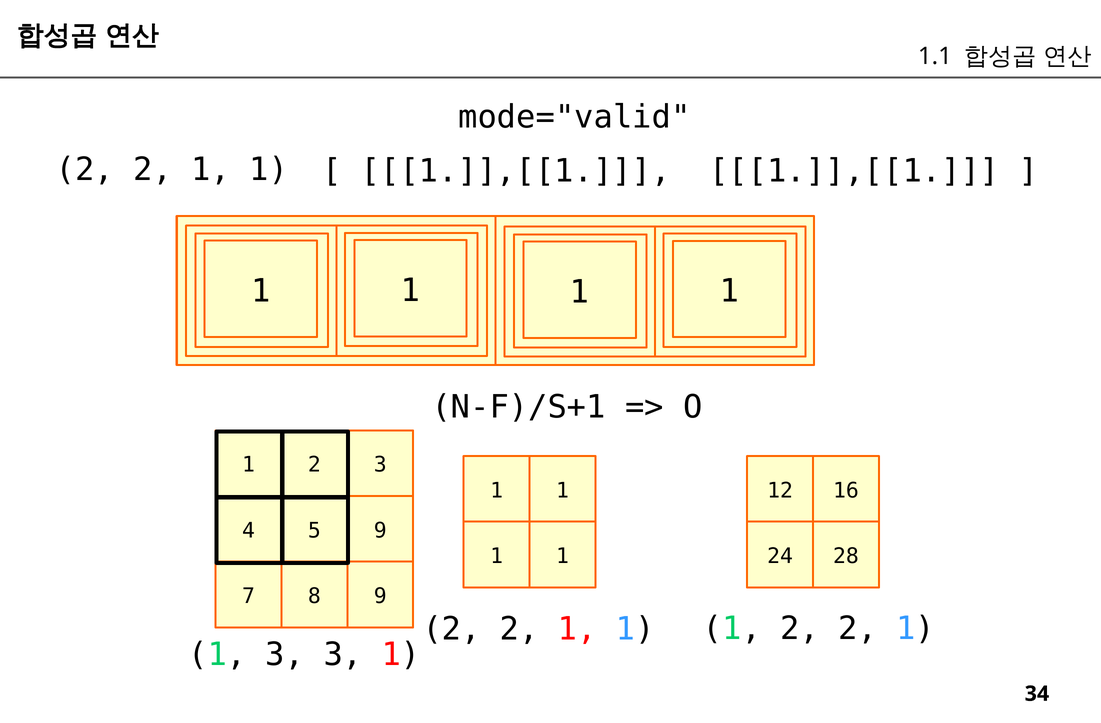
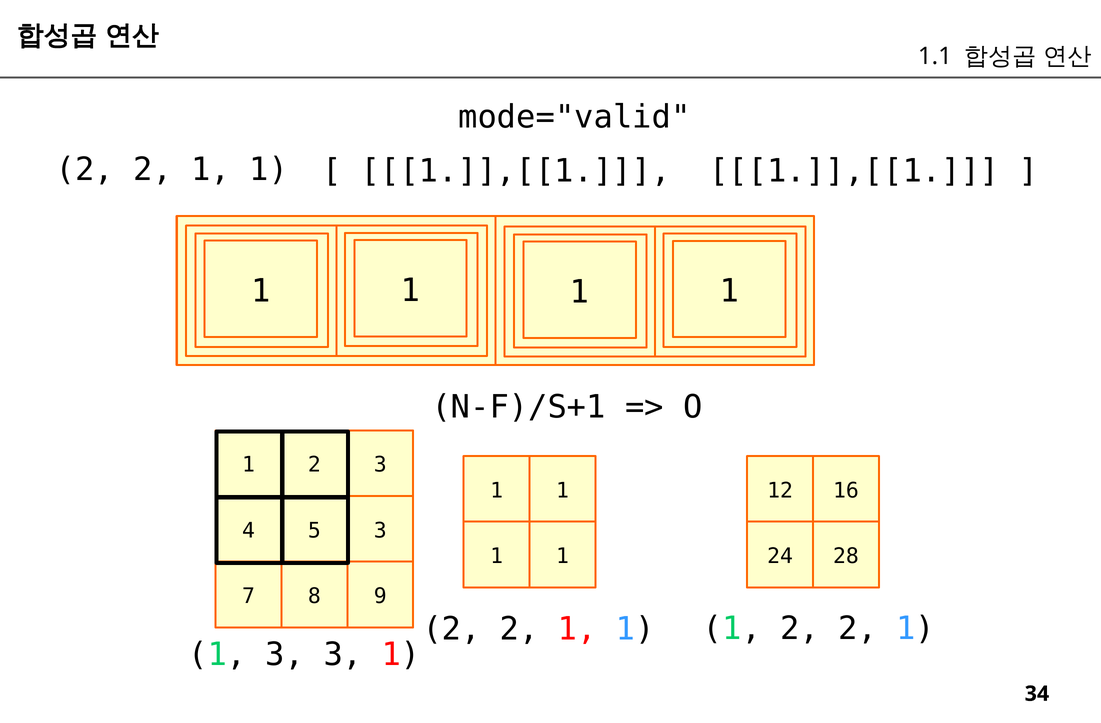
5 9: 9 -> 3
